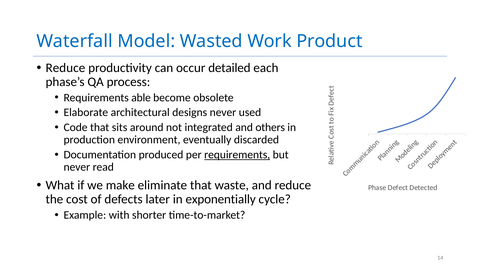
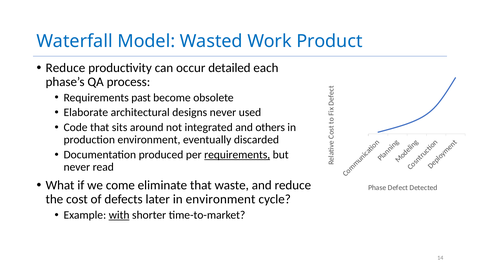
able: able -> past
make: make -> come
in exponentially: exponentially -> environment
with underline: none -> present
